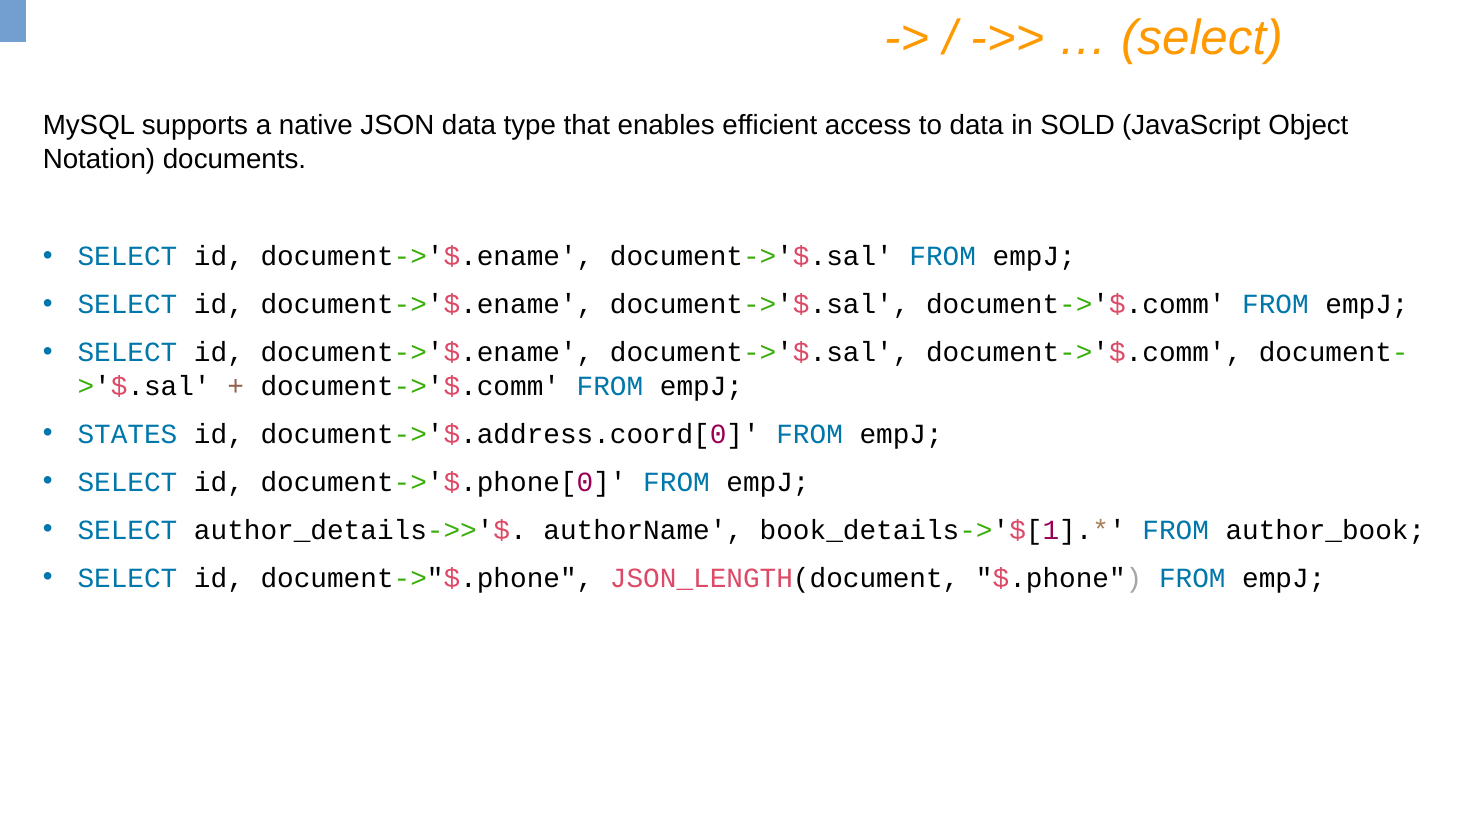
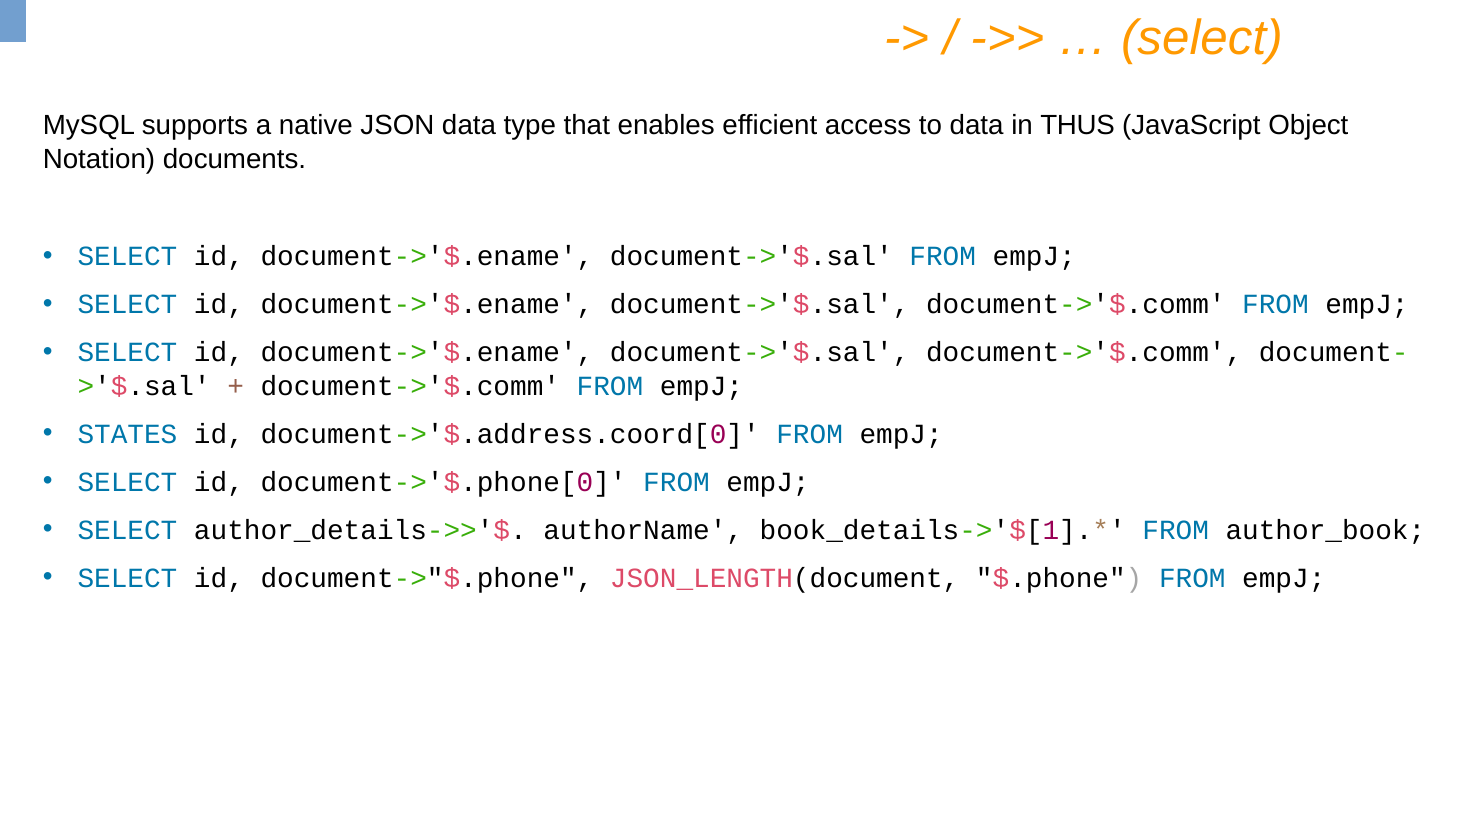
SOLD: SOLD -> THUS
